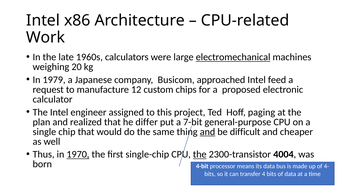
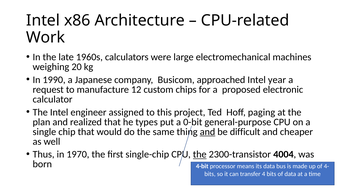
electromechanical underline: present -> none
1979: 1979 -> 1990
feed: feed -> year
differ: differ -> types
7-bit: 7-bit -> 0-bit
1970 underline: present -> none
